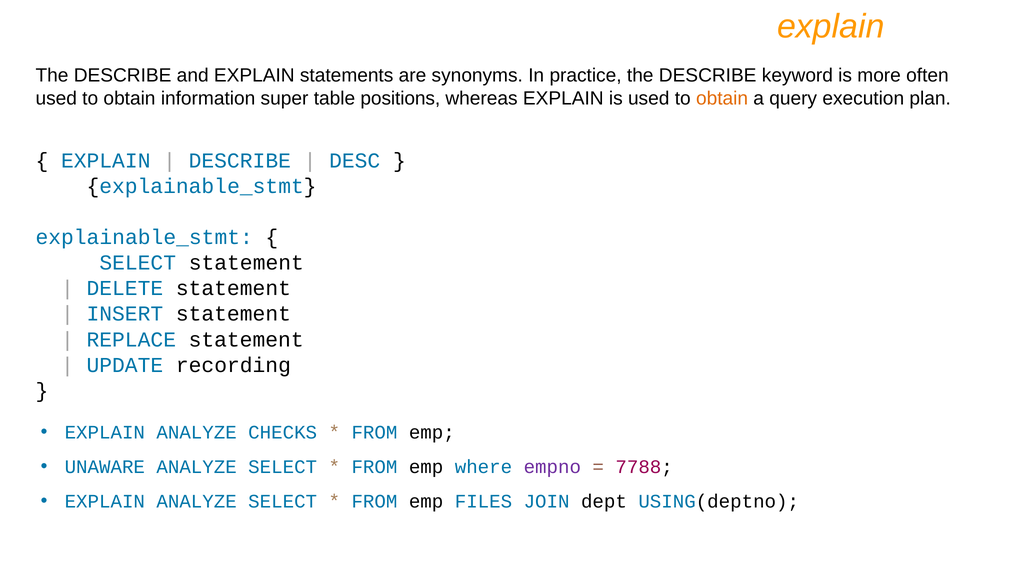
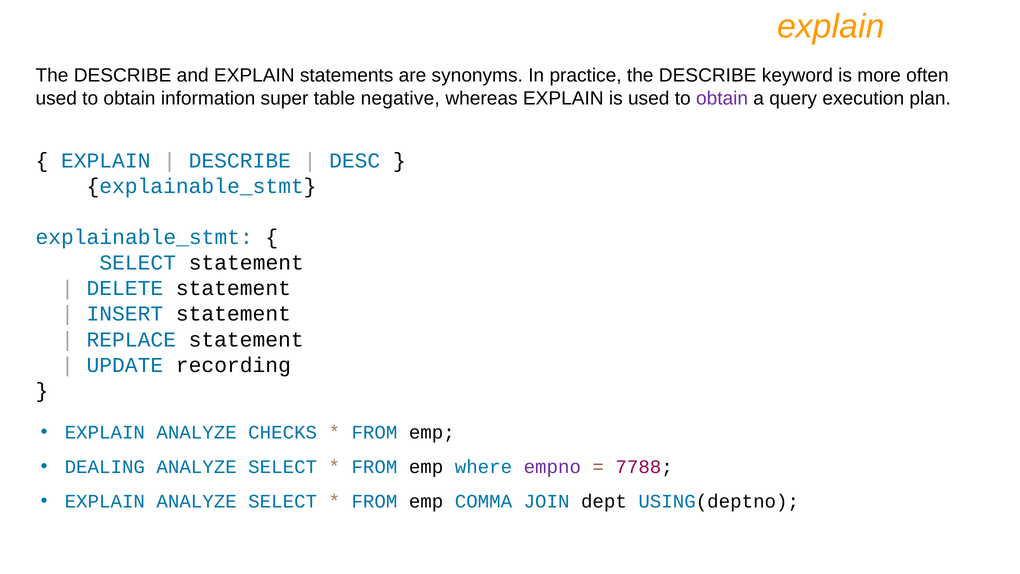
positions: positions -> negative
obtain at (722, 98) colour: orange -> purple
UNAWARE: UNAWARE -> DEALING
FILES: FILES -> COMMA
